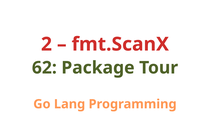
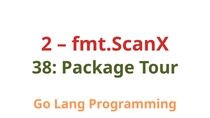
62: 62 -> 38
